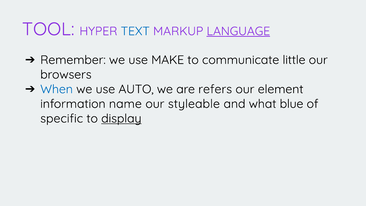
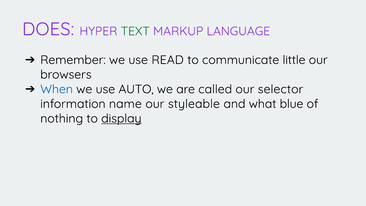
TOOL: TOOL -> DOES
TEXT colour: blue -> green
LANGUAGE underline: present -> none
MAKE: MAKE -> READ
refers: refers -> called
element: element -> selector
specific: specific -> nothing
